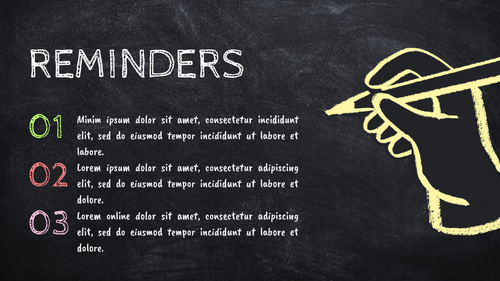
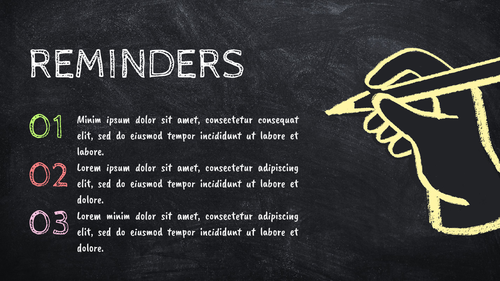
consectetur incididunt: incididunt -> consequat
Lorem online: online -> minim
